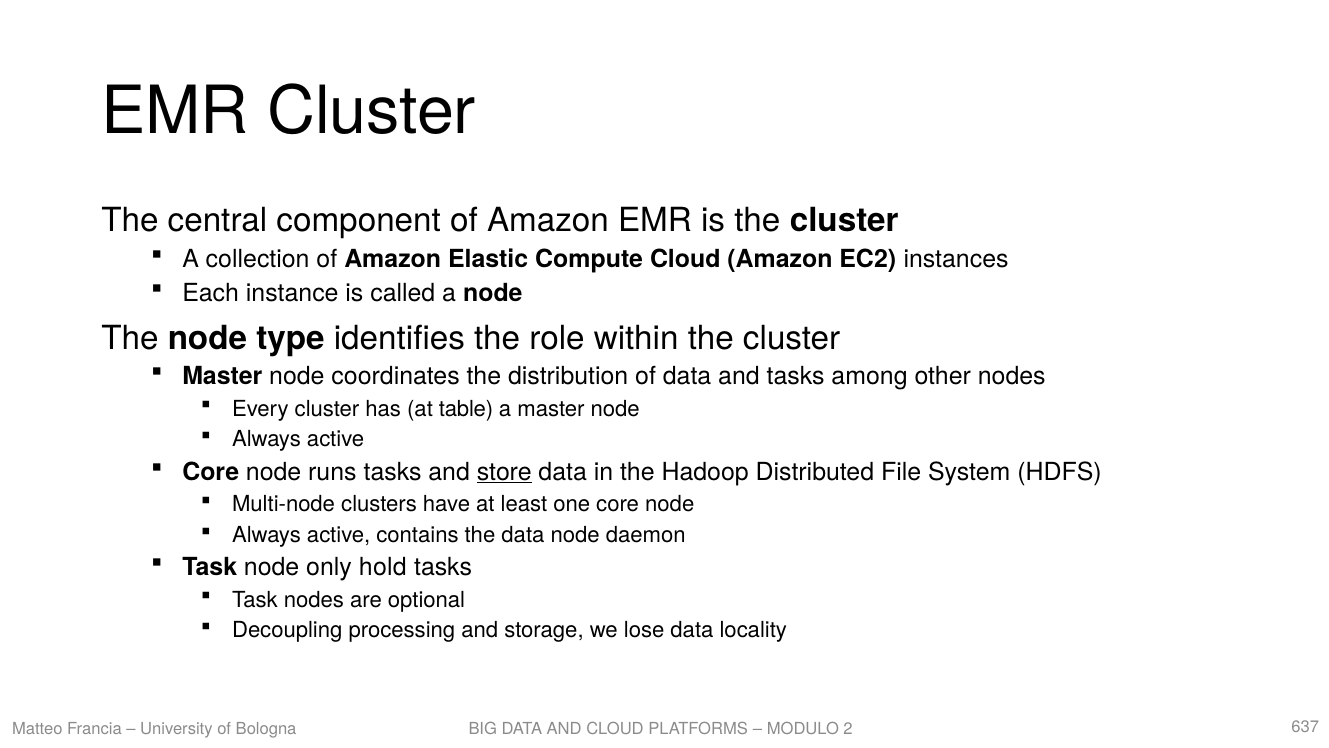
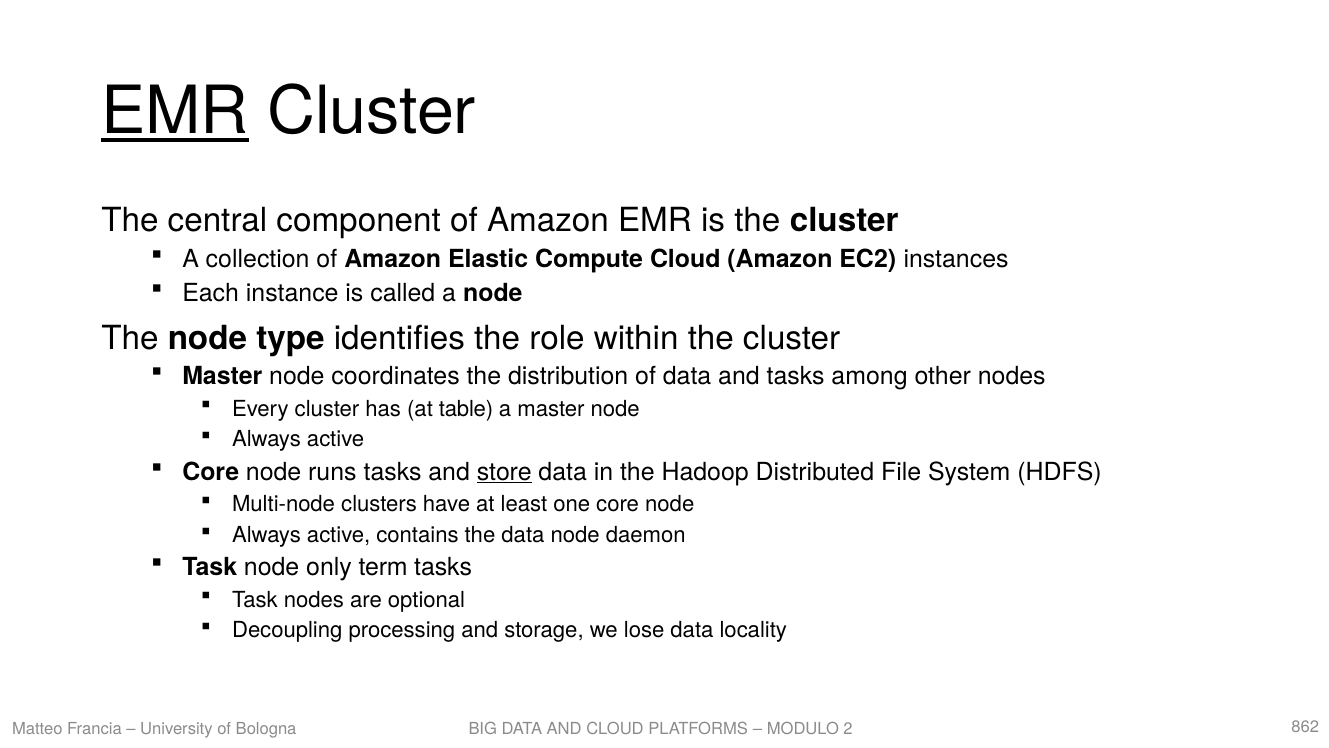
EMR at (175, 112) underline: none -> present
hold: hold -> term
637: 637 -> 862
